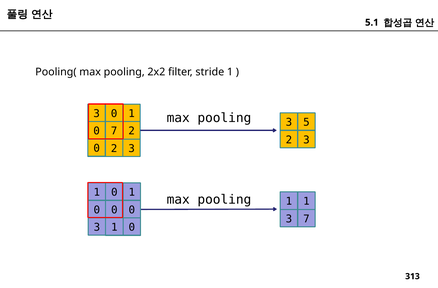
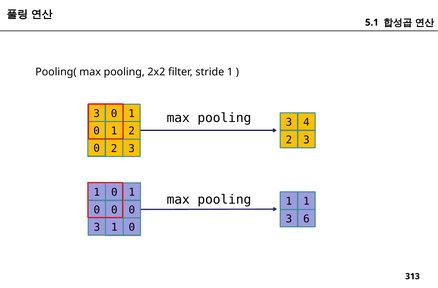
5: 5 -> 4
7 at (114, 131): 7 -> 1
3 7: 7 -> 6
